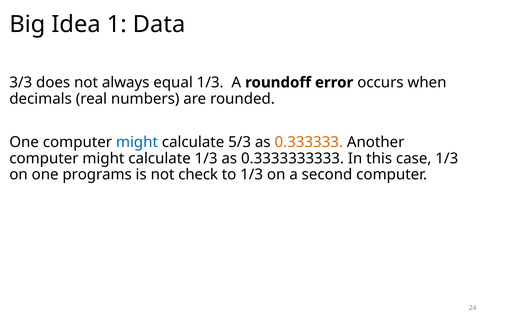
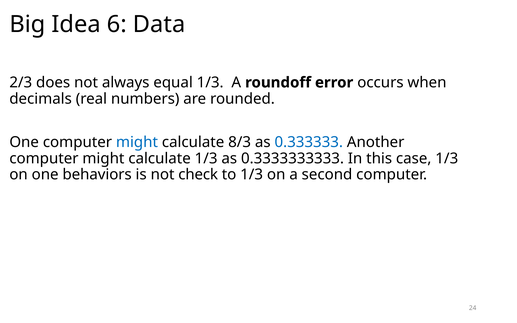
1: 1 -> 6
3/3: 3/3 -> 2/3
5/3: 5/3 -> 8/3
0.333333 colour: orange -> blue
programs: programs -> behaviors
